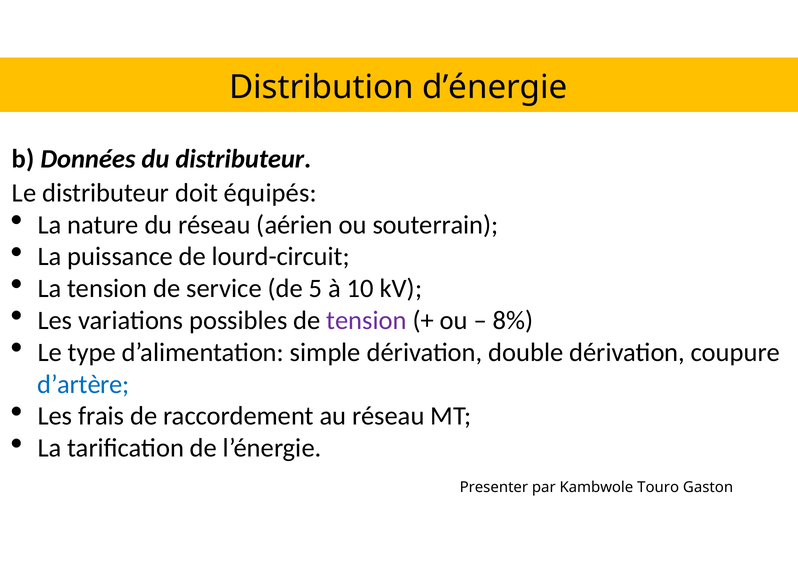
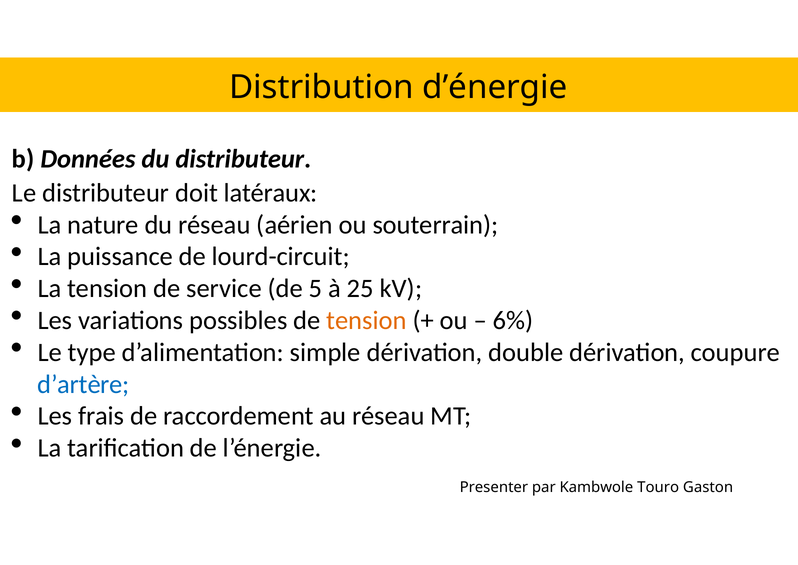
équipés: équipés -> latéraux
10: 10 -> 25
tension at (367, 320) colour: purple -> orange
8%: 8% -> 6%
